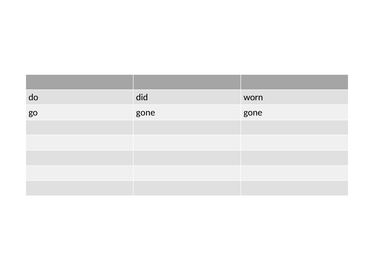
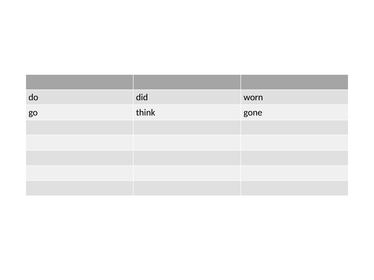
go gone: gone -> think
